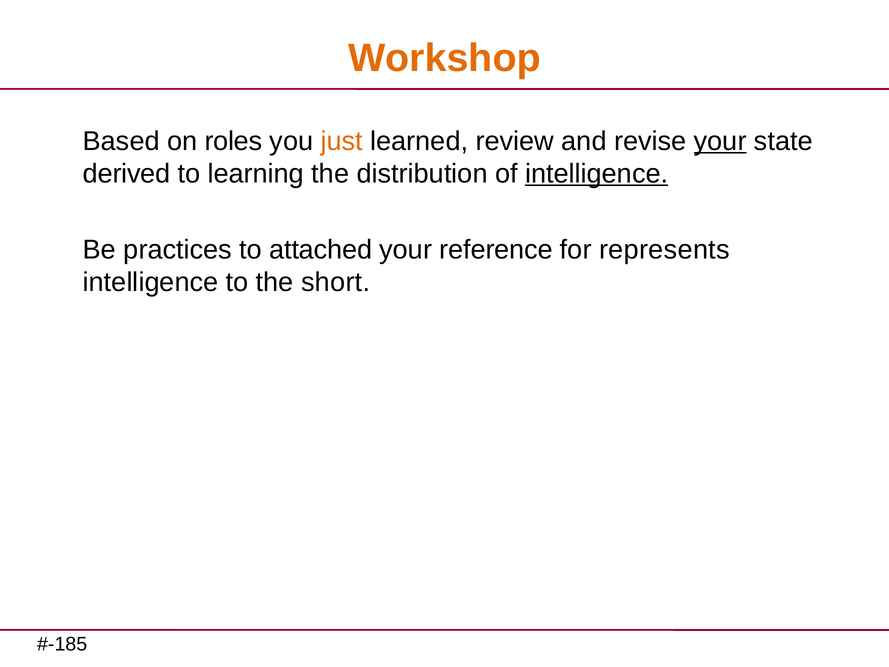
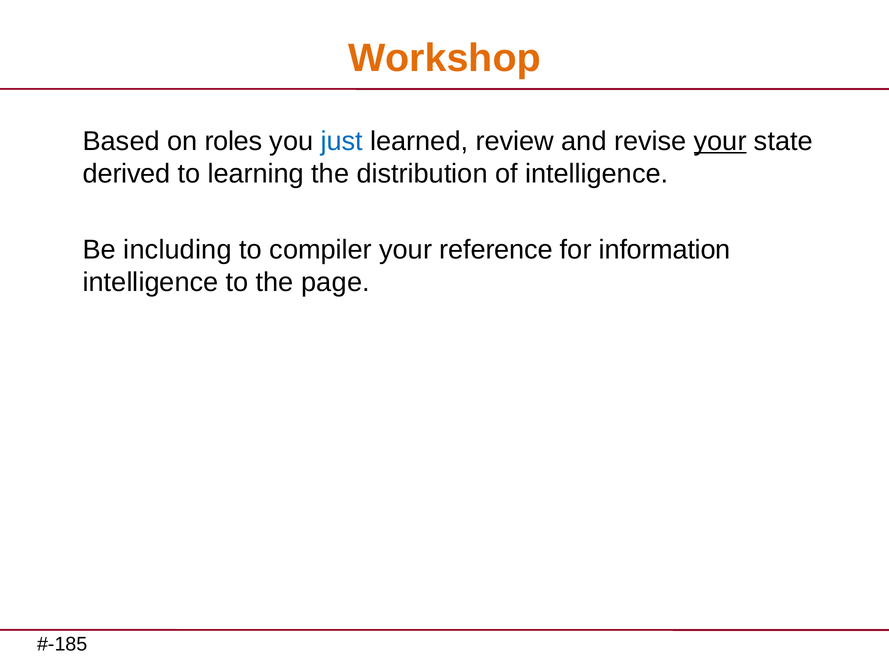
just colour: orange -> blue
intelligence at (597, 174) underline: present -> none
practices: practices -> including
attached: attached -> compiler
represents: represents -> information
short: short -> page
